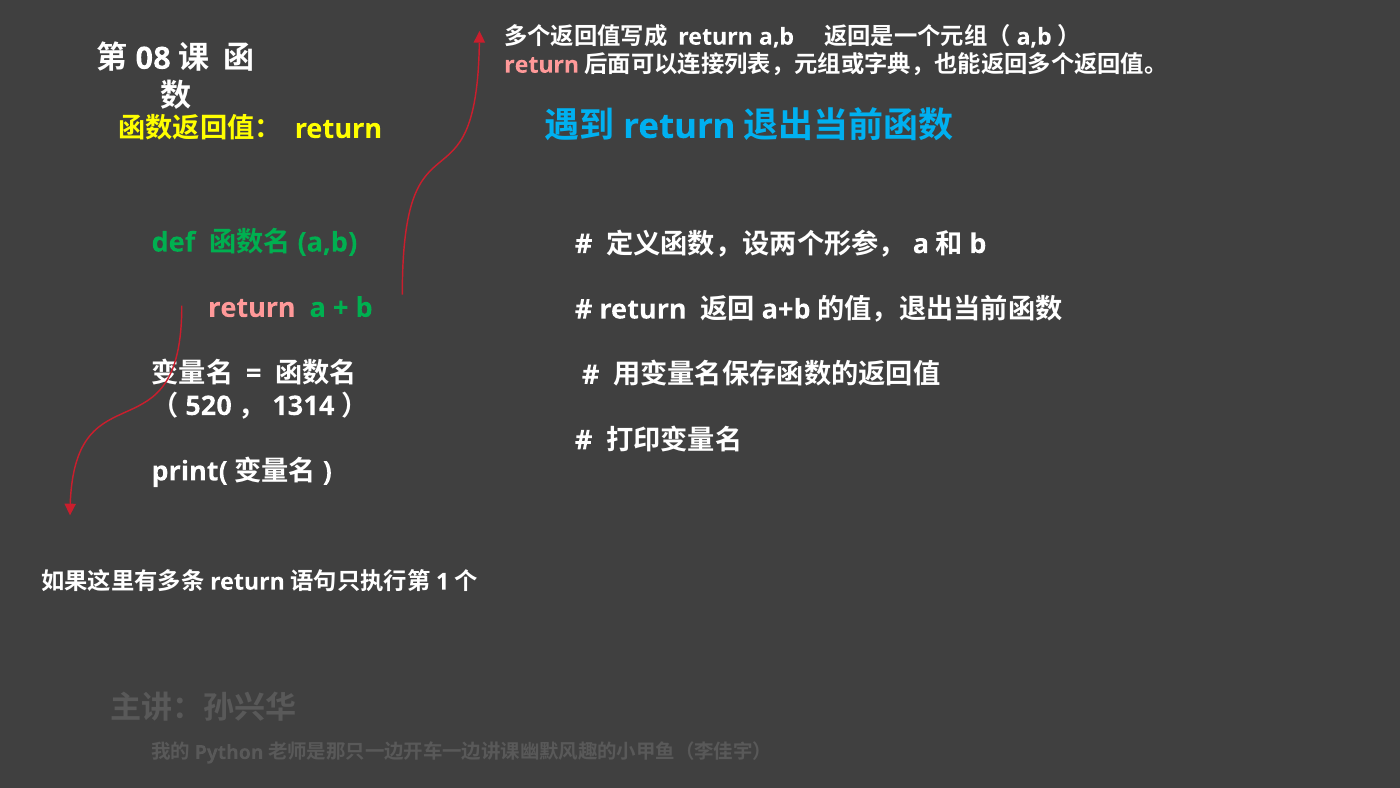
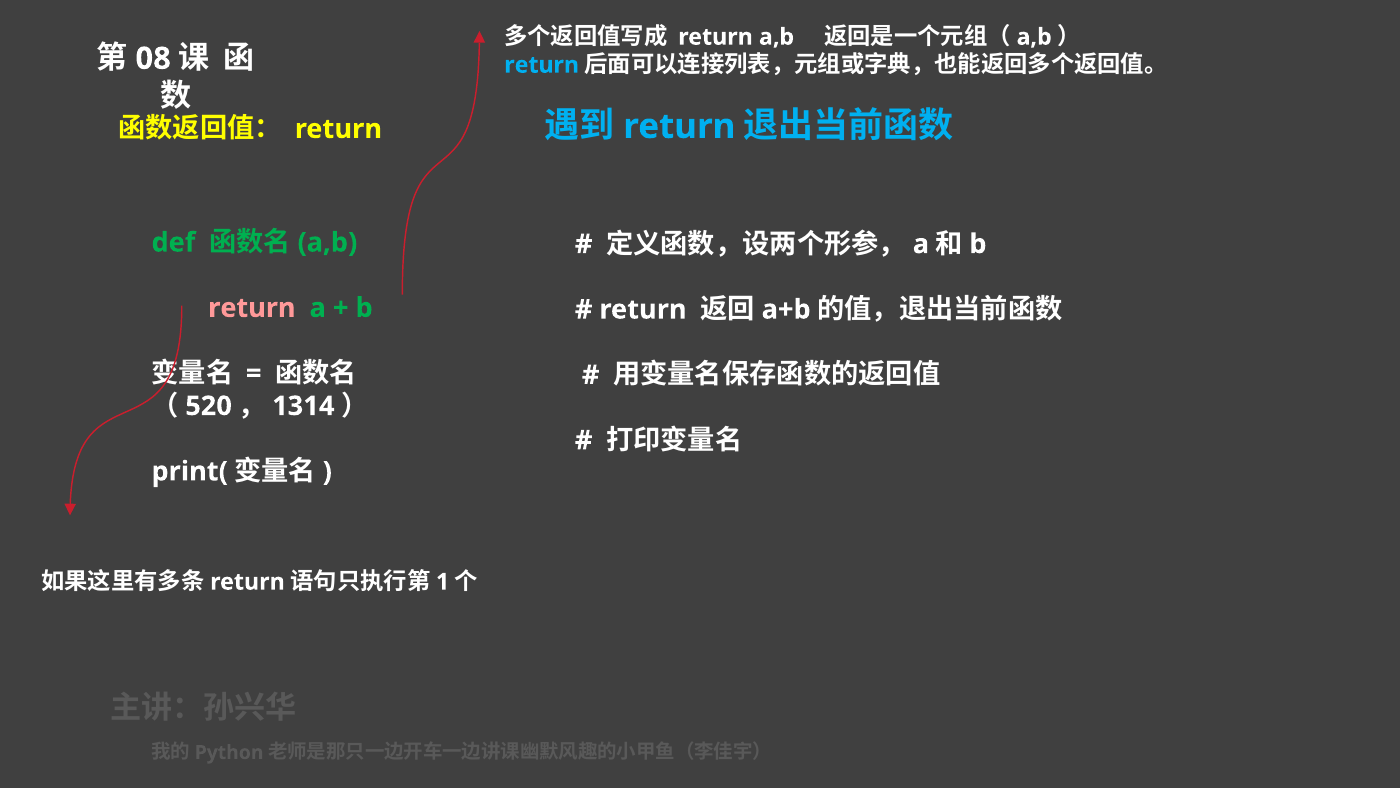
return at (542, 65) colour: pink -> light blue
